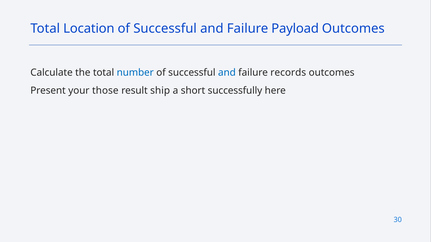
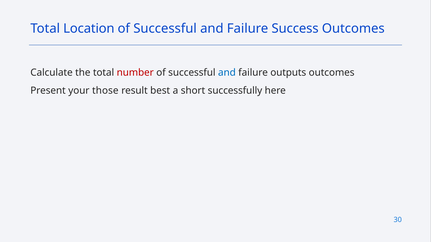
Payload: Payload -> Success
number colour: blue -> red
records: records -> outputs
ship: ship -> best
